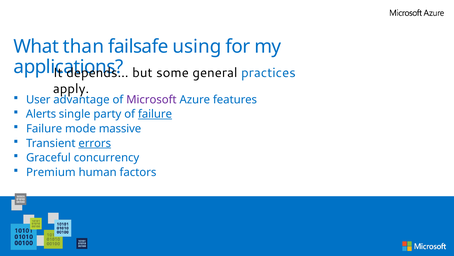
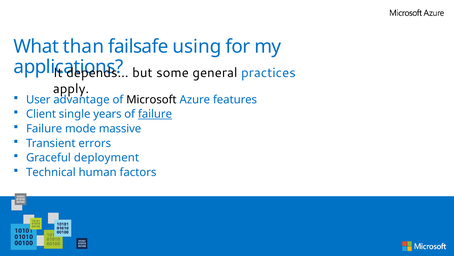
Microsoft colour: purple -> black
Alerts: Alerts -> Client
party: party -> years
errors underline: present -> none
concurrency: concurrency -> deployment
Premium: Premium -> Technical
